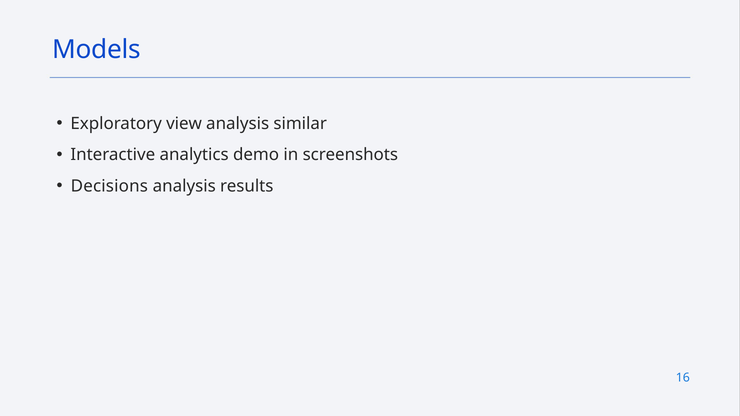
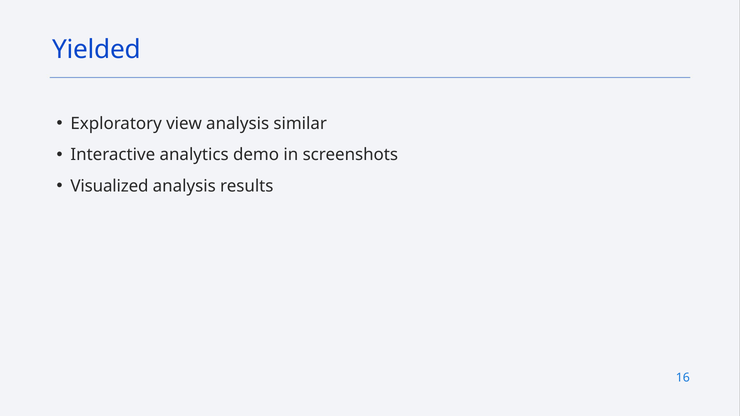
Models: Models -> Yielded
Decisions: Decisions -> Visualized
